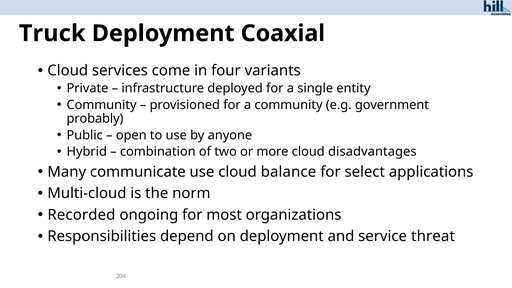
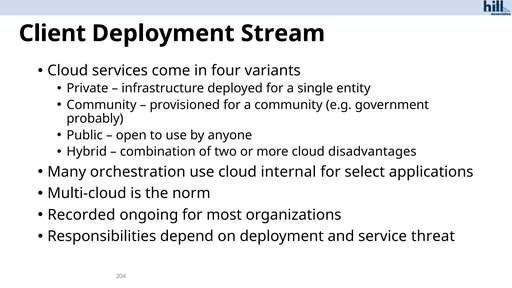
Truck: Truck -> Client
Coaxial: Coaxial -> Stream
communicate: communicate -> orchestration
balance: balance -> internal
